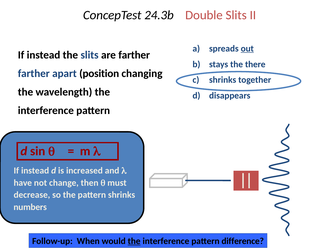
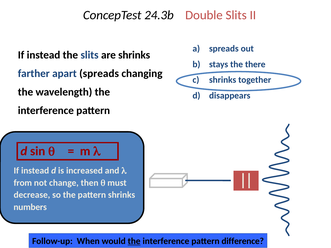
out underline: present -> none
are farther: farther -> shrinks
apart position: position -> spreads
have: have -> from
